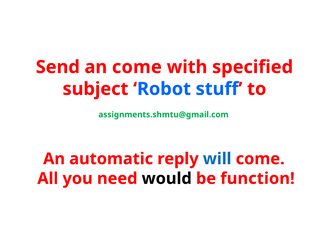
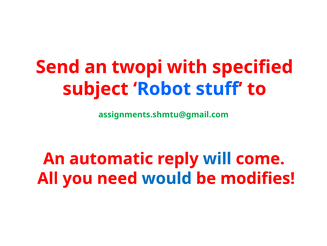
an come: come -> twopi
would colour: black -> blue
function: function -> modifies
